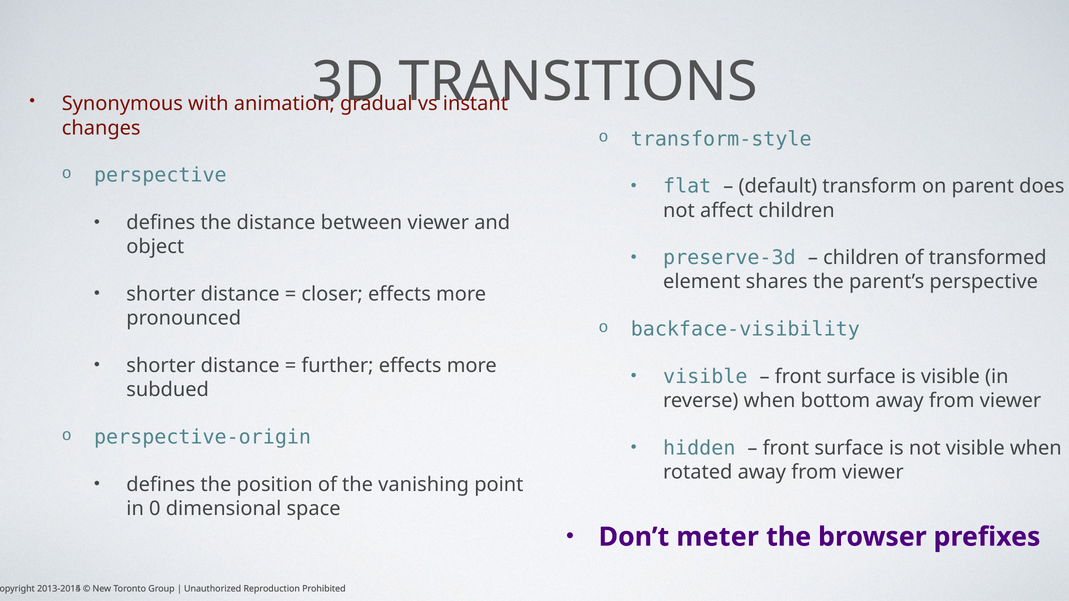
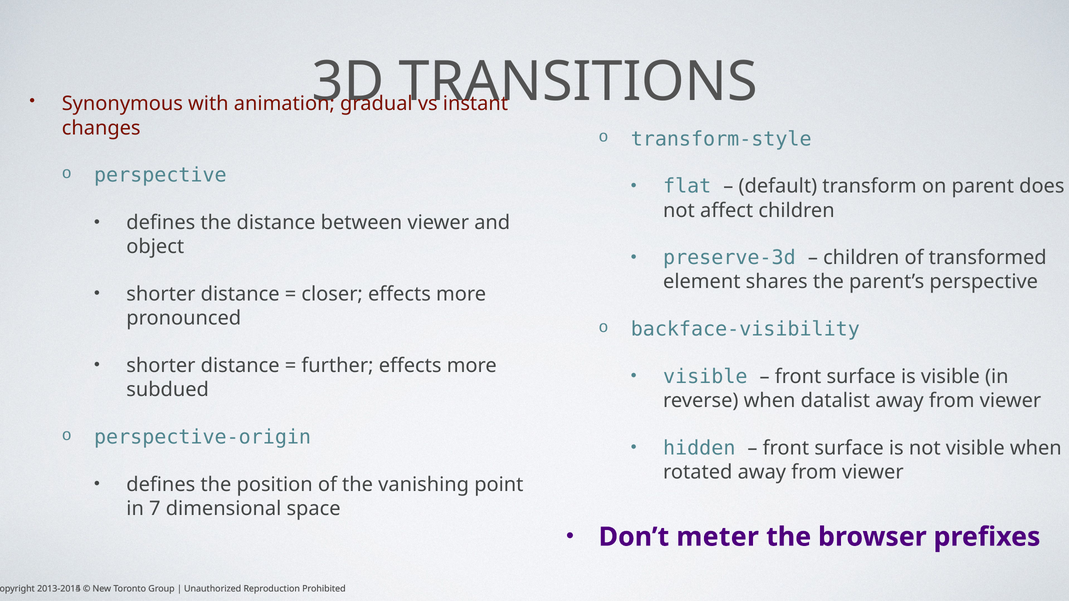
bottom: bottom -> datalist
0: 0 -> 7
